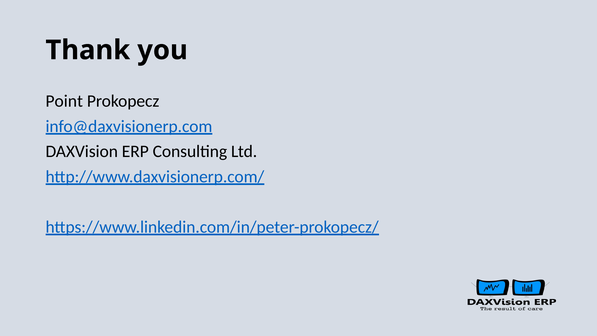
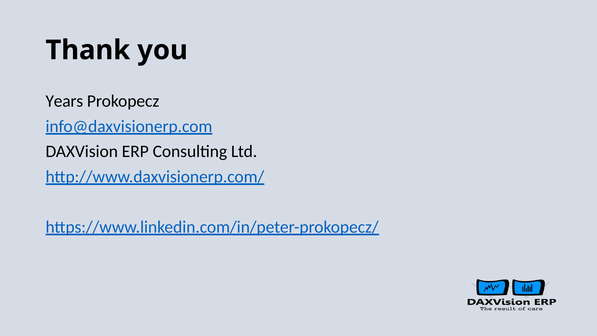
Point: Point -> Years
